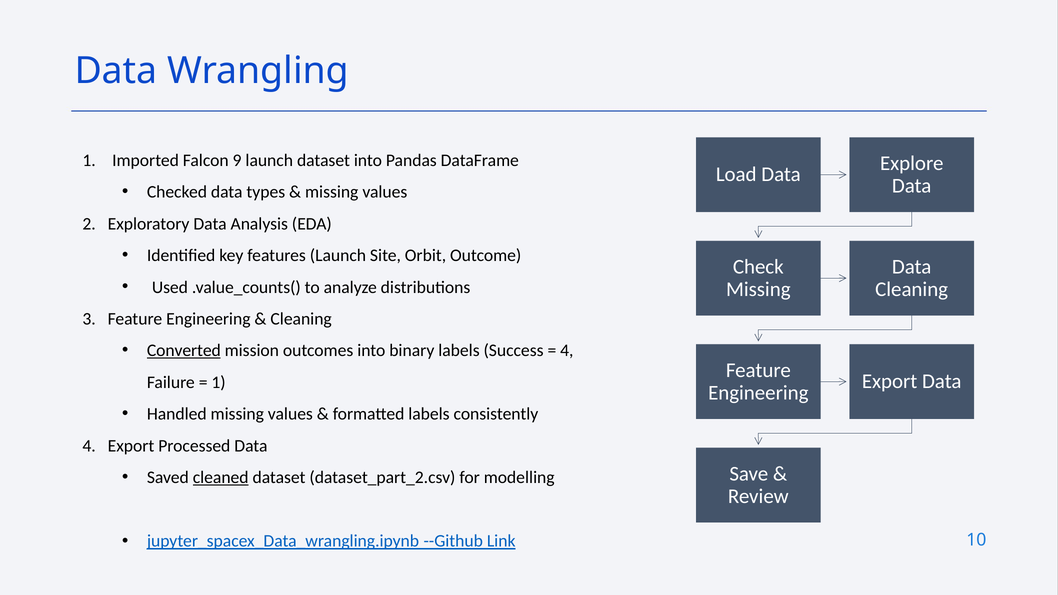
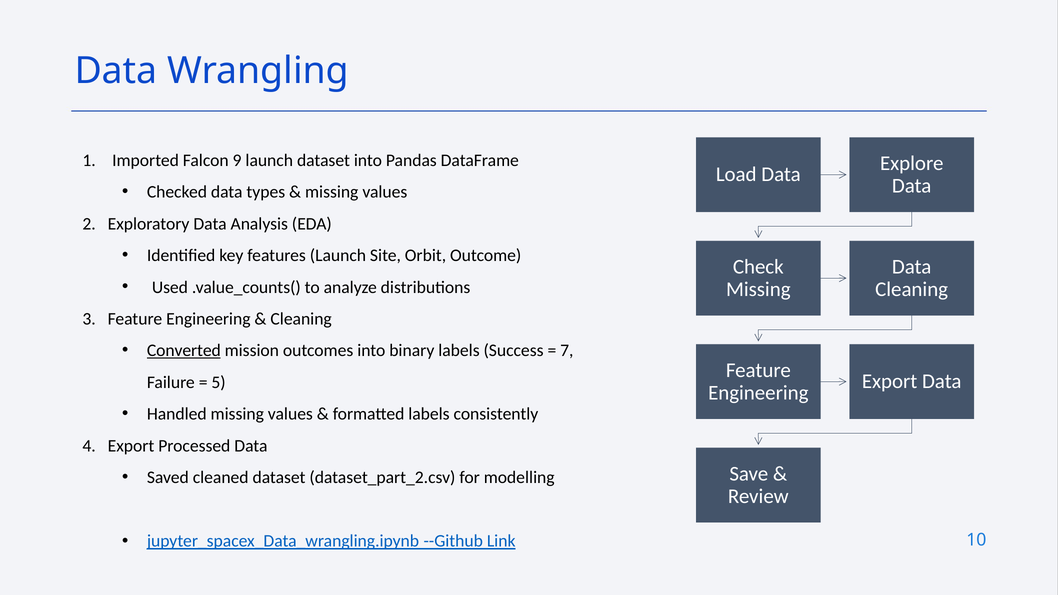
4 at (567, 351): 4 -> 7
1 at (219, 382): 1 -> 5
cleaned underline: present -> none
